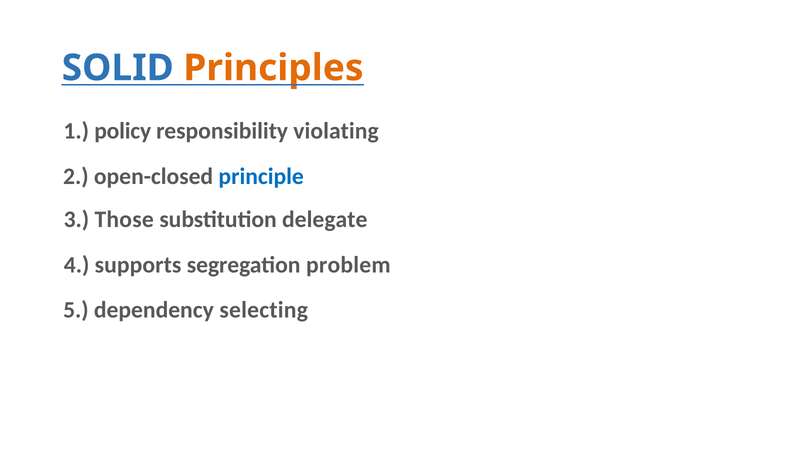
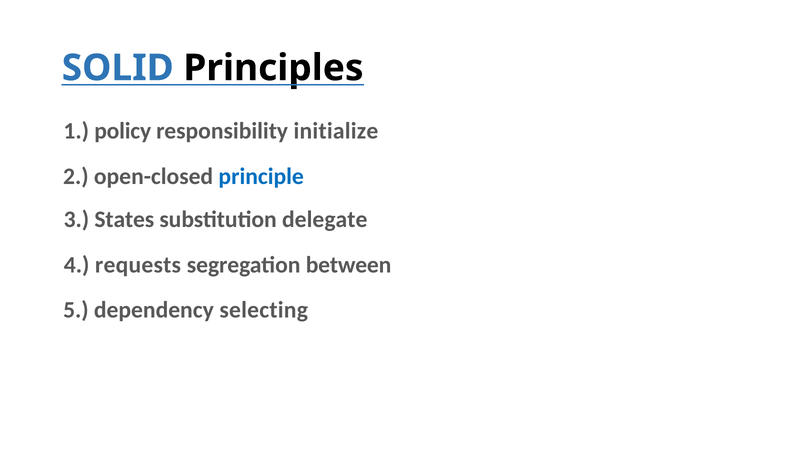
Principles colour: orange -> black
violating: violating -> initialize
Those: Those -> States
supports: supports -> requests
problem: problem -> between
